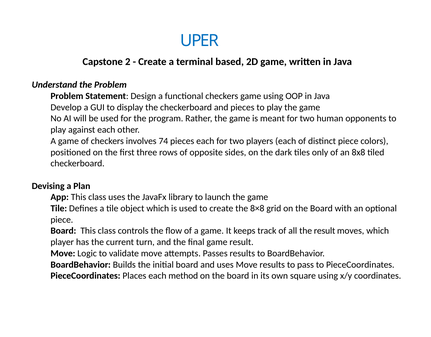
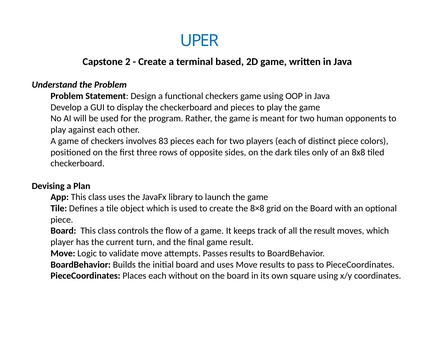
74: 74 -> 83
method: method -> without
